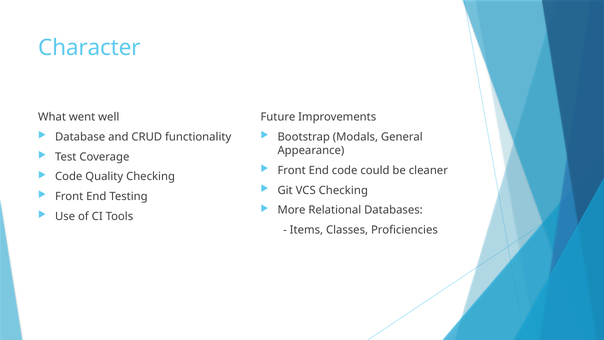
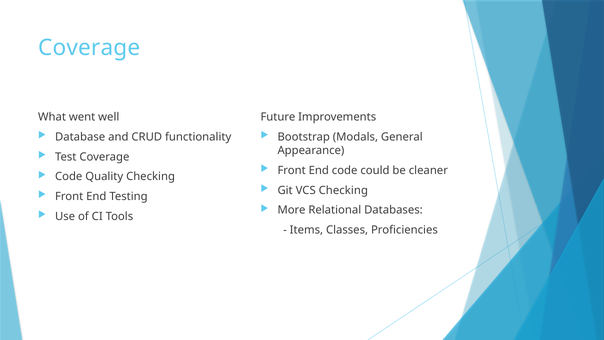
Character at (89, 48): Character -> Coverage
